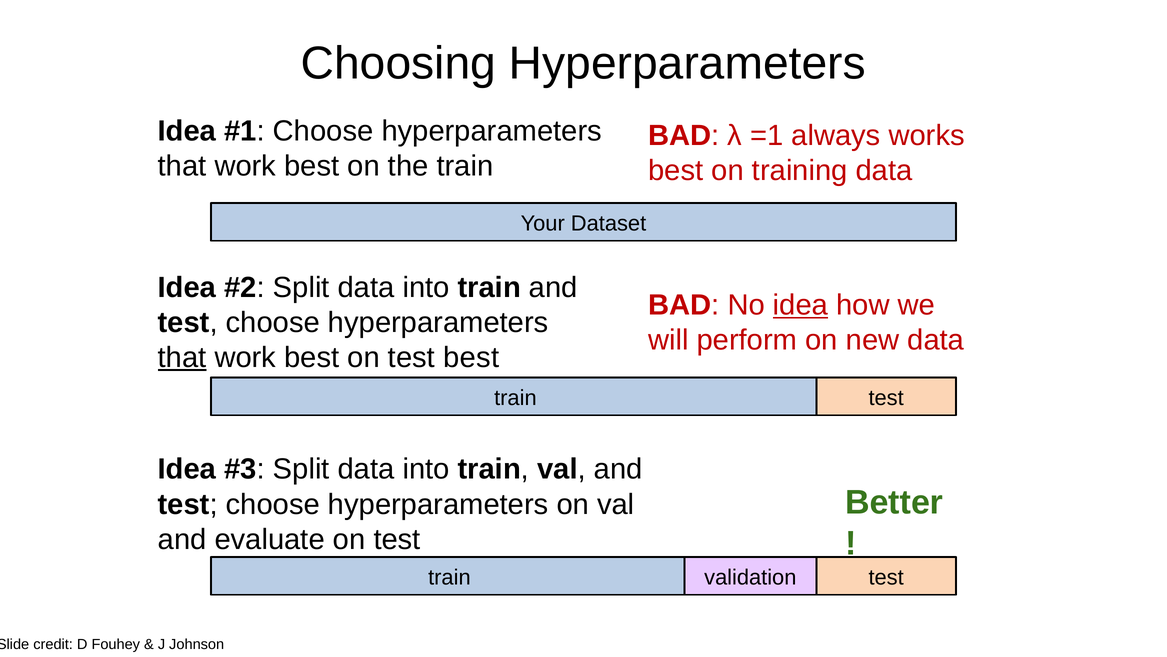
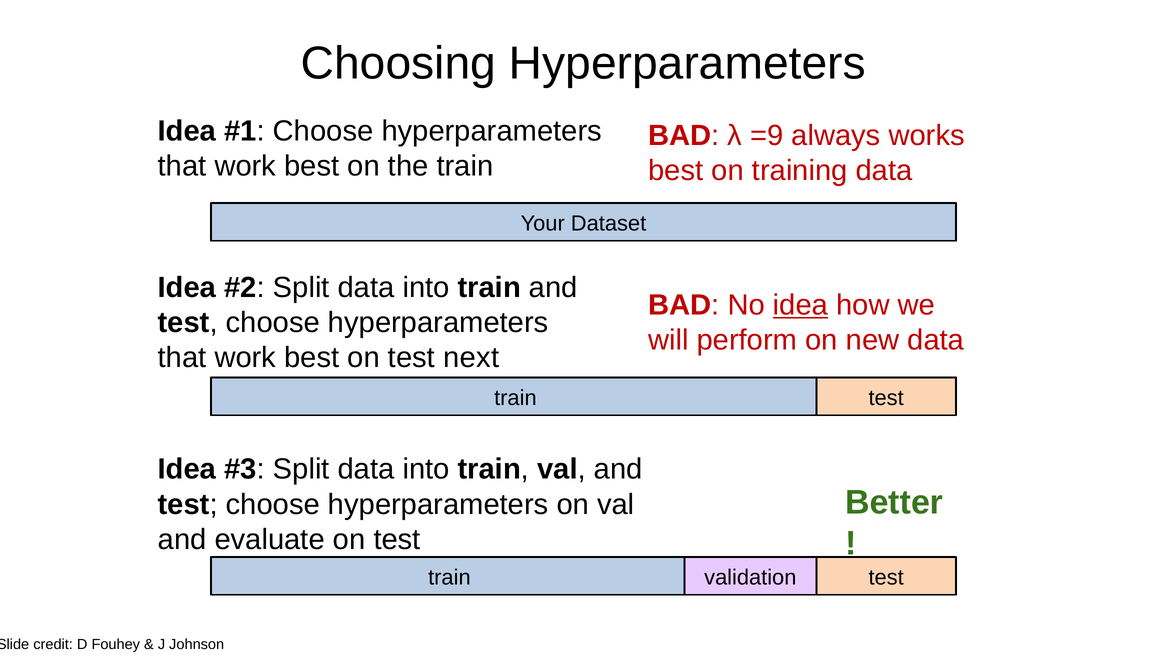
=1: =1 -> =9
that at (182, 357) underline: present -> none
test best: best -> next
